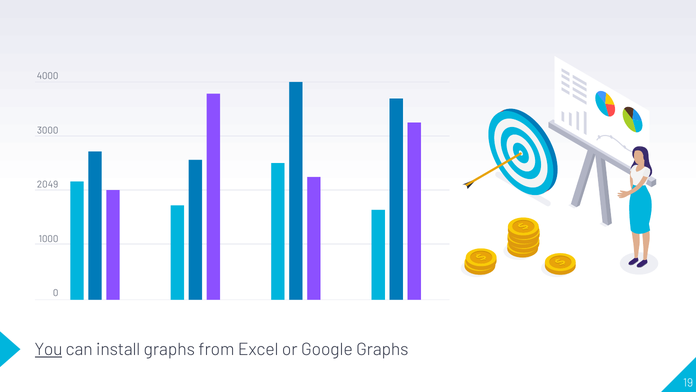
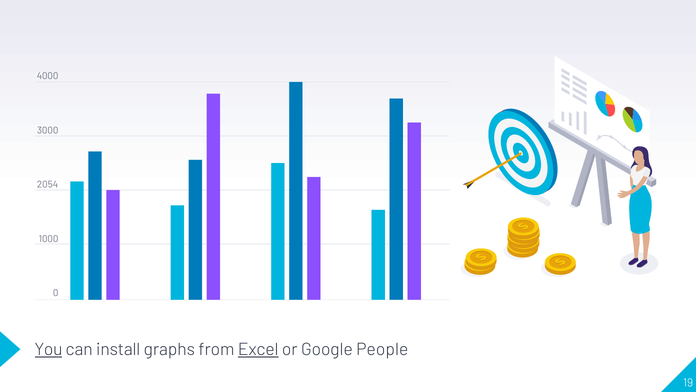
2049: 2049 -> 2054
Excel underline: none -> present
Google Graphs: Graphs -> People
